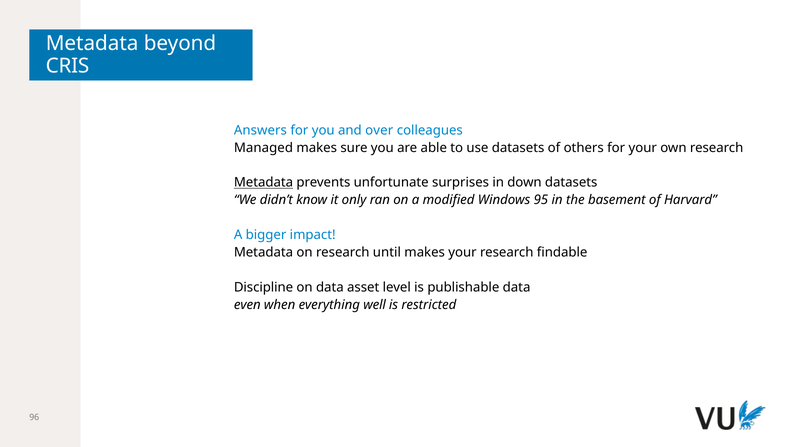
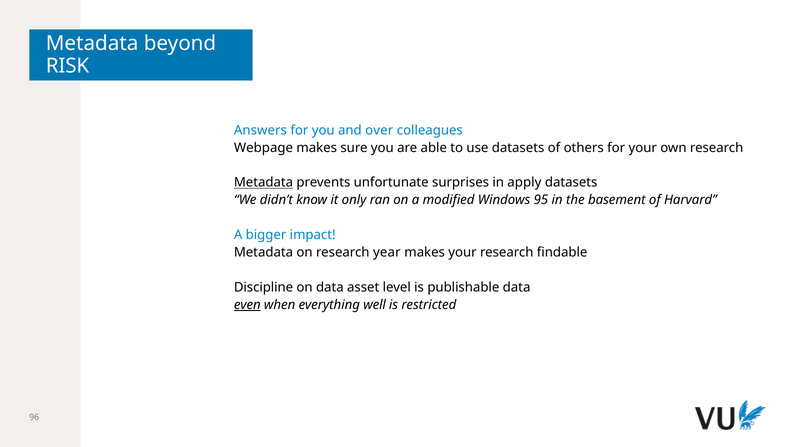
CRIS: CRIS -> RISK
Managed: Managed -> Webpage
down: down -> apply
until: until -> year
even underline: none -> present
